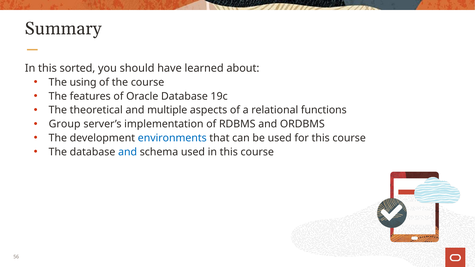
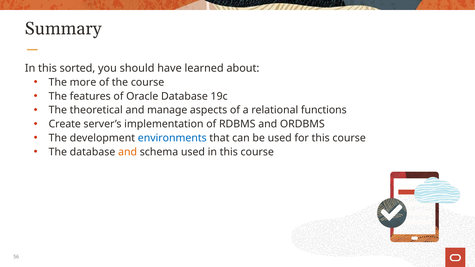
using: using -> more
multiple: multiple -> manage
Group: Group -> Create
and at (128, 152) colour: blue -> orange
